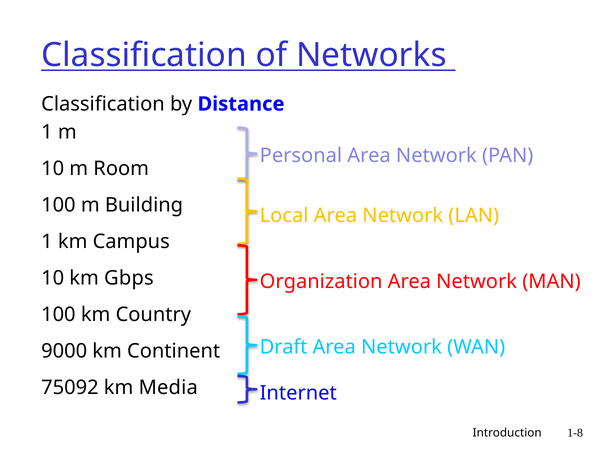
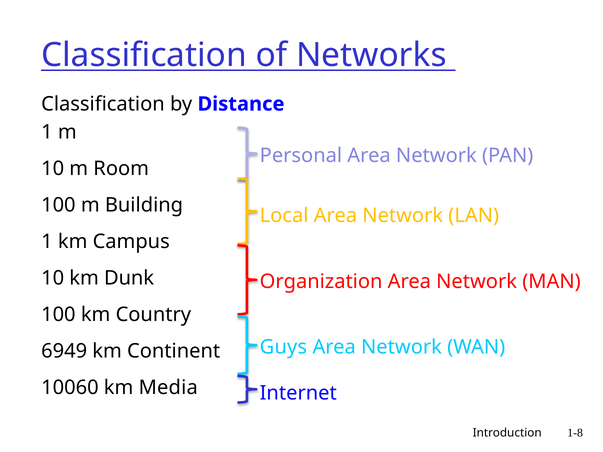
Gbps: Gbps -> Dunk
Draft: Draft -> Guys
9000: 9000 -> 6949
75092: 75092 -> 10060
